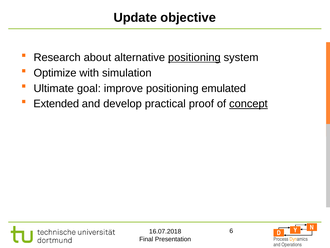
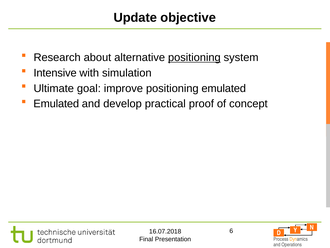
Optimize: Optimize -> Intensive
Extended at (56, 104): Extended -> Emulated
concept underline: present -> none
